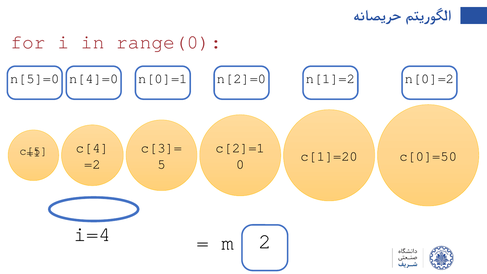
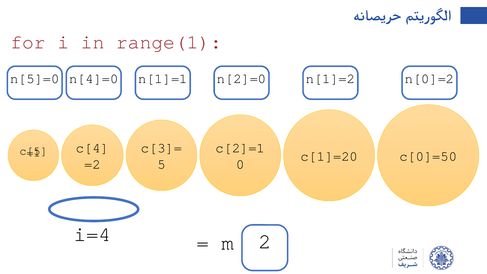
range(0: range(0 -> range(1
n[0]=1: n[0]=1 -> n[1]=1
